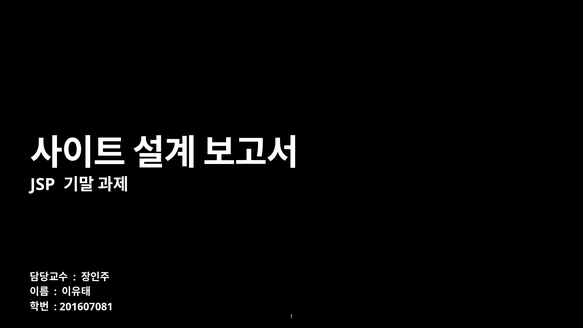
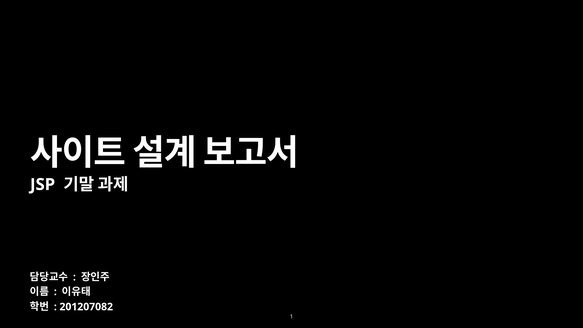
201607081: 201607081 -> 201207082
